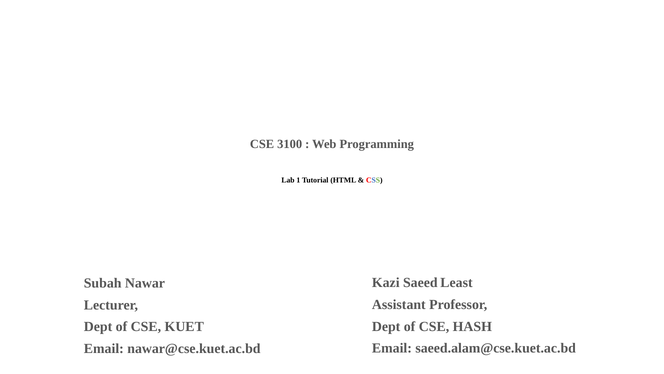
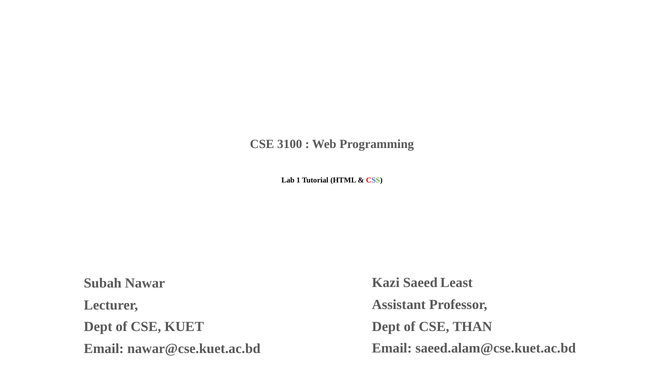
HASH: HASH -> THAN
